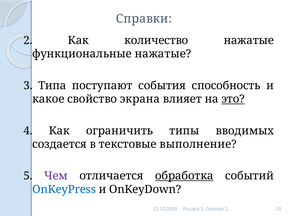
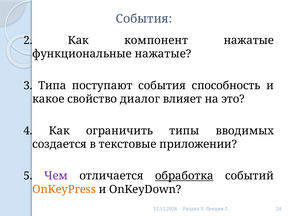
Справки at (144, 19): Справки -> События
количество: количество -> компонент
экрана: экрана -> диалог
это underline: present -> none
выполнение: выполнение -> приложении
OnKeyPress colour: blue -> orange
